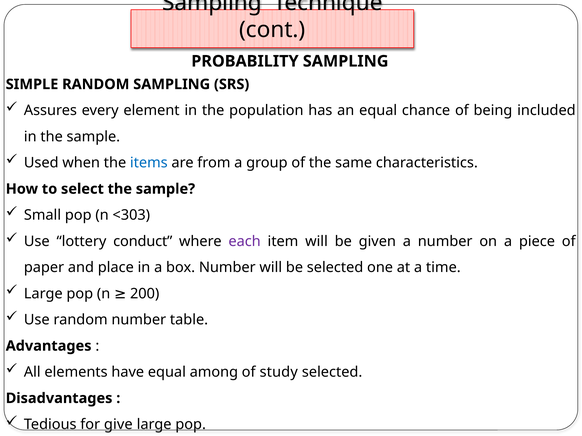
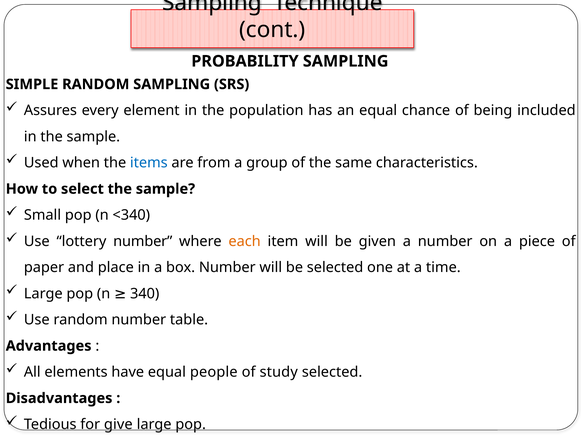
<303: <303 -> <340
lottery conduct: conduct -> number
each colour: purple -> orange
200: 200 -> 340
among: among -> people
